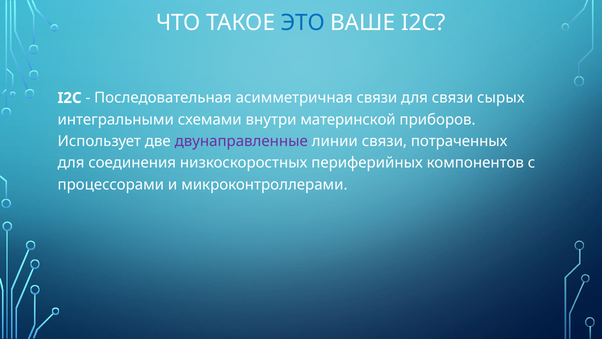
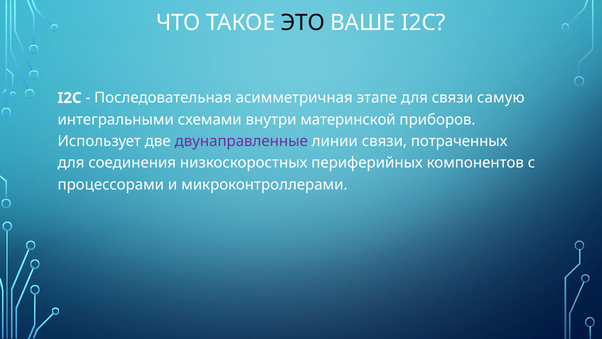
ЭТО colour: blue -> black
асимметричная связи: связи -> этапе
сырых: сырых -> самую
